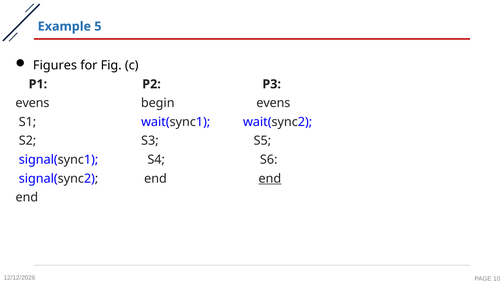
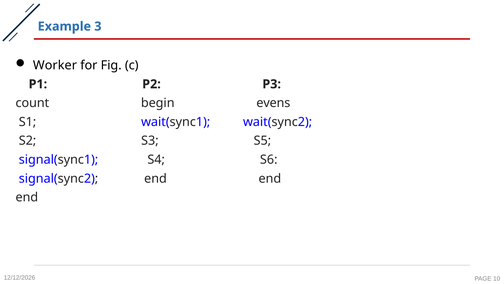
5: 5 -> 3
Figures: Figures -> Worker
evens at (32, 103): evens -> count
end at (270, 178) underline: present -> none
